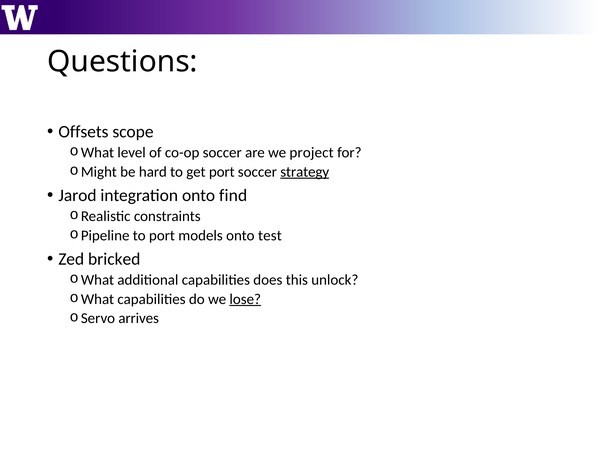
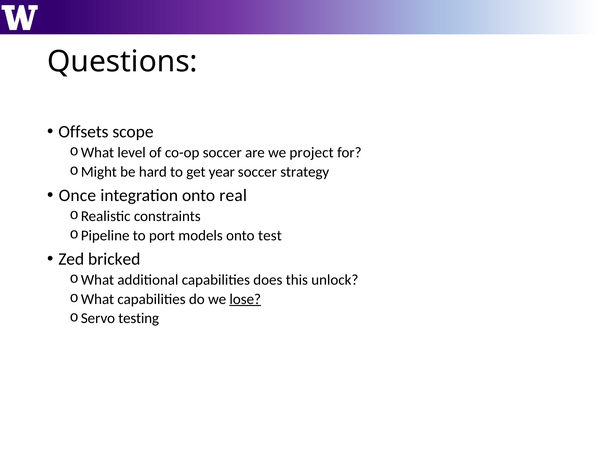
get port: port -> year
strategy underline: present -> none
Jarod: Jarod -> Once
find: find -> real
arrives: arrives -> testing
